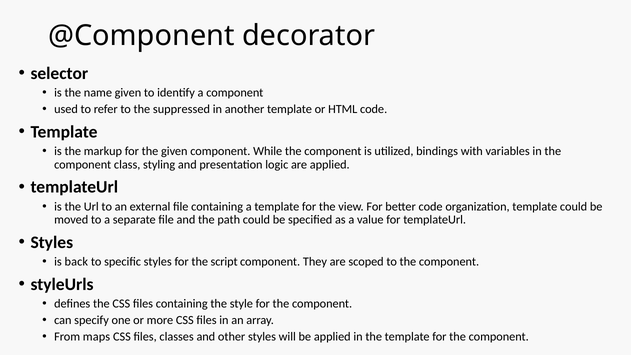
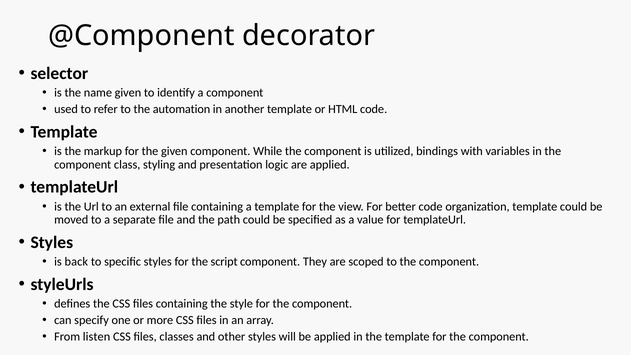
suppressed: suppressed -> automation
maps: maps -> listen
